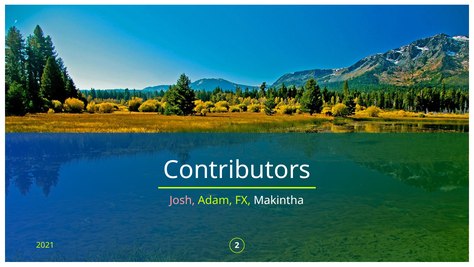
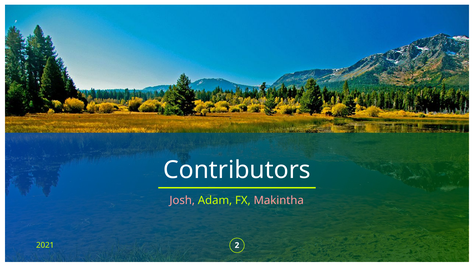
Makintha colour: white -> pink
